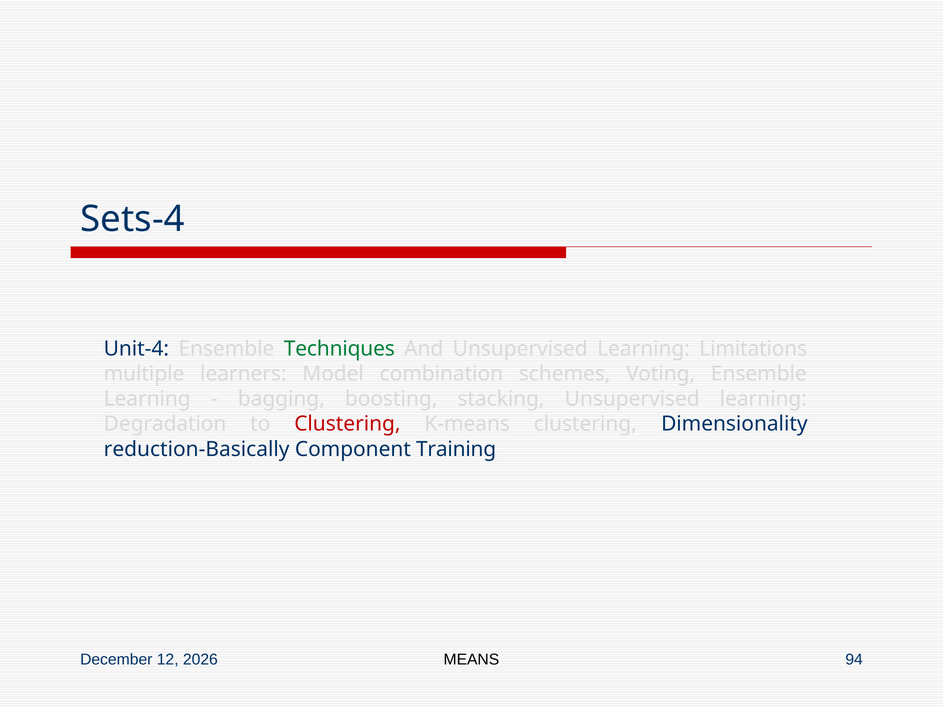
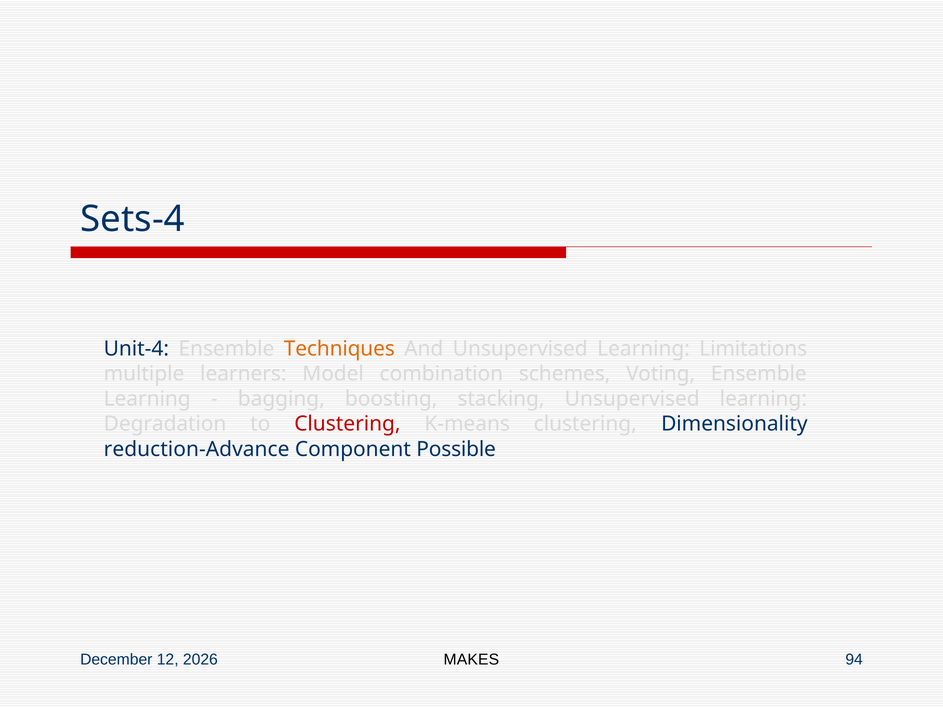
Techniques colour: green -> orange
reduction-Basically: reduction-Basically -> reduction-Advance
Training: Training -> Possible
MEANS: MEANS -> MAKES
